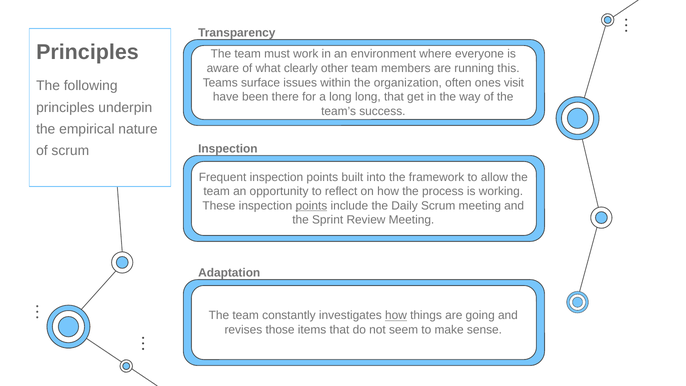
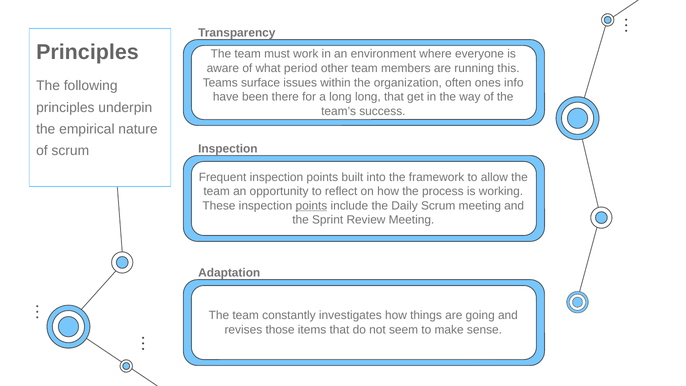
clearly: clearly -> period
visit: visit -> info
how at (396, 315) underline: present -> none
